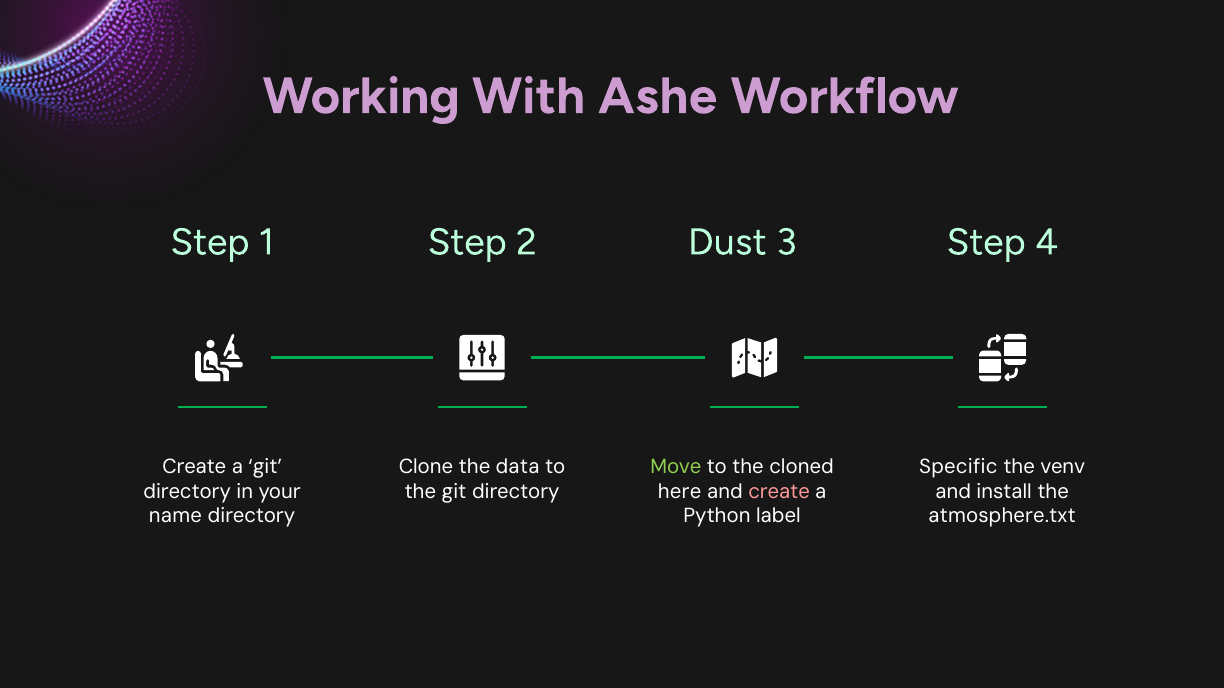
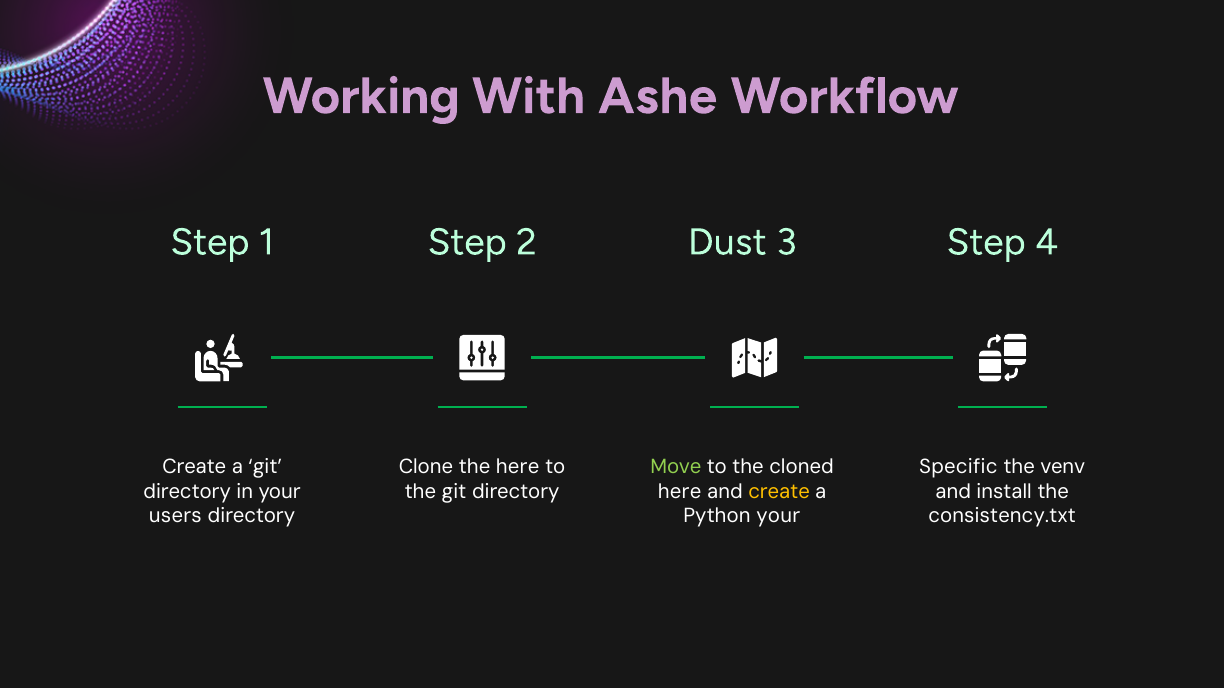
the data: data -> here
create at (779, 492) colour: pink -> yellow
name: name -> users
Python label: label -> your
atmosphere.txt: atmosphere.txt -> consistency.txt
